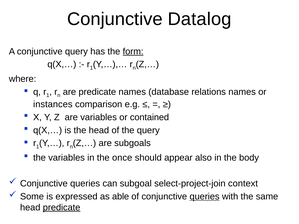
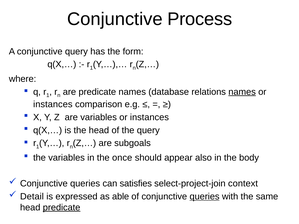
Datalog: Datalog -> Process
form underline: present -> none
names at (242, 92) underline: none -> present
variables or contained: contained -> instances
subgoal: subgoal -> satisfies
Some: Some -> Detail
